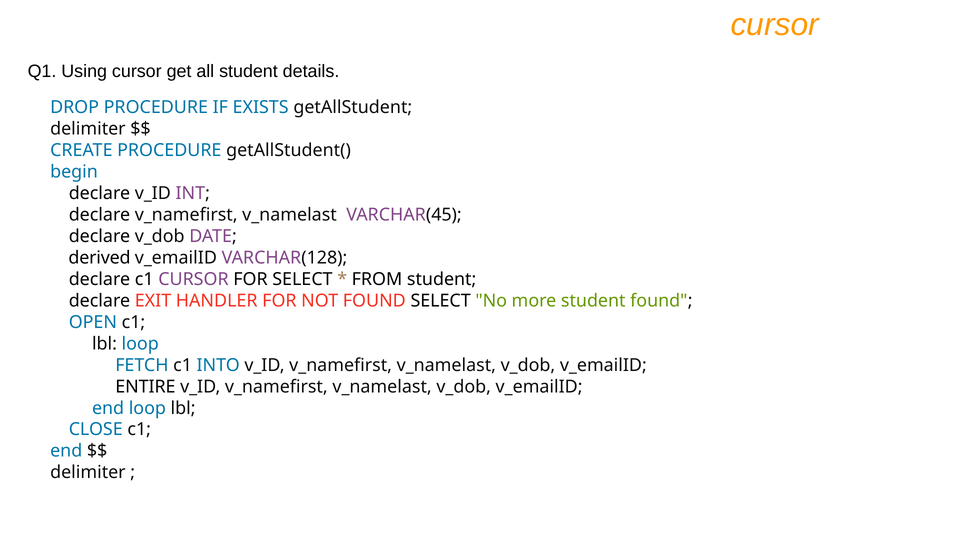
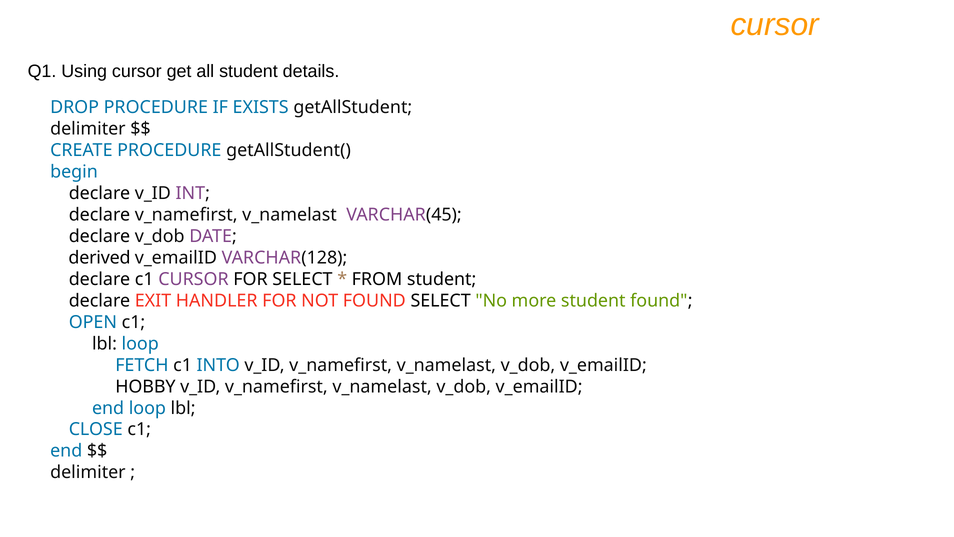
ENTIRE: ENTIRE -> HOBBY
